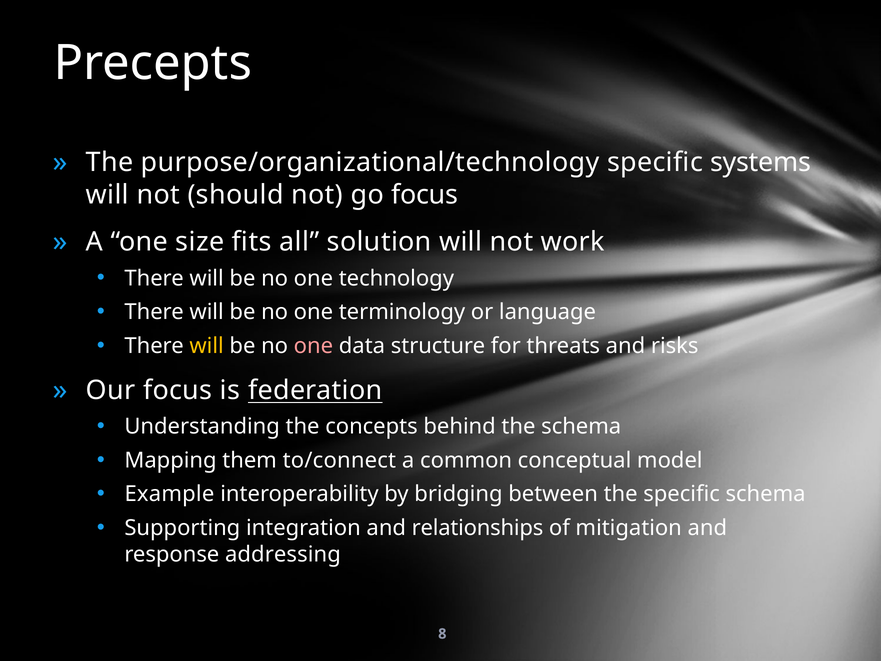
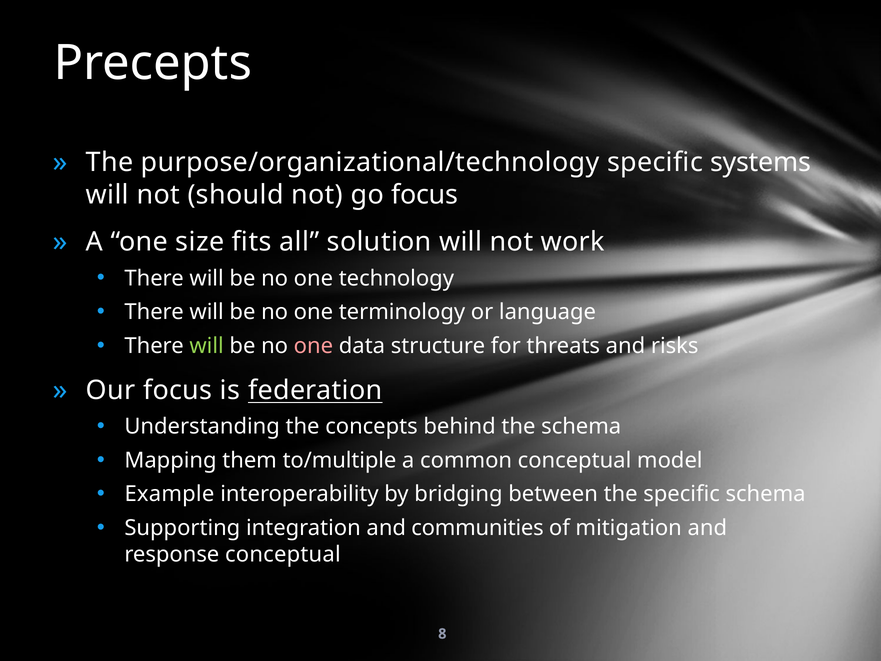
will at (207, 346) colour: yellow -> light green
to/connect: to/connect -> to/multiple
relationships: relationships -> communities
response addressing: addressing -> conceptual
